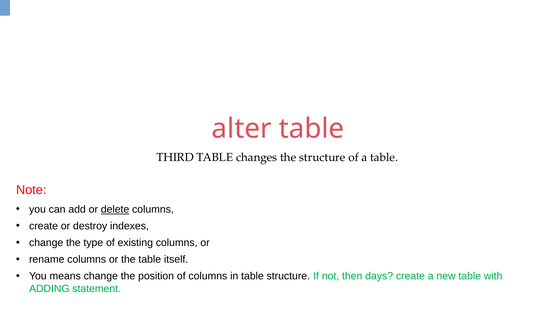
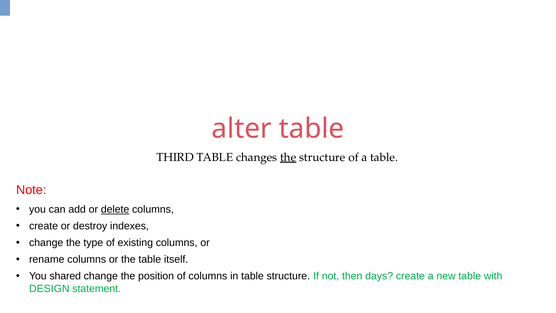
the at (288, 157) underline: none -> present
means: means -> shared
ADDING: ADDING -> DESIGN
